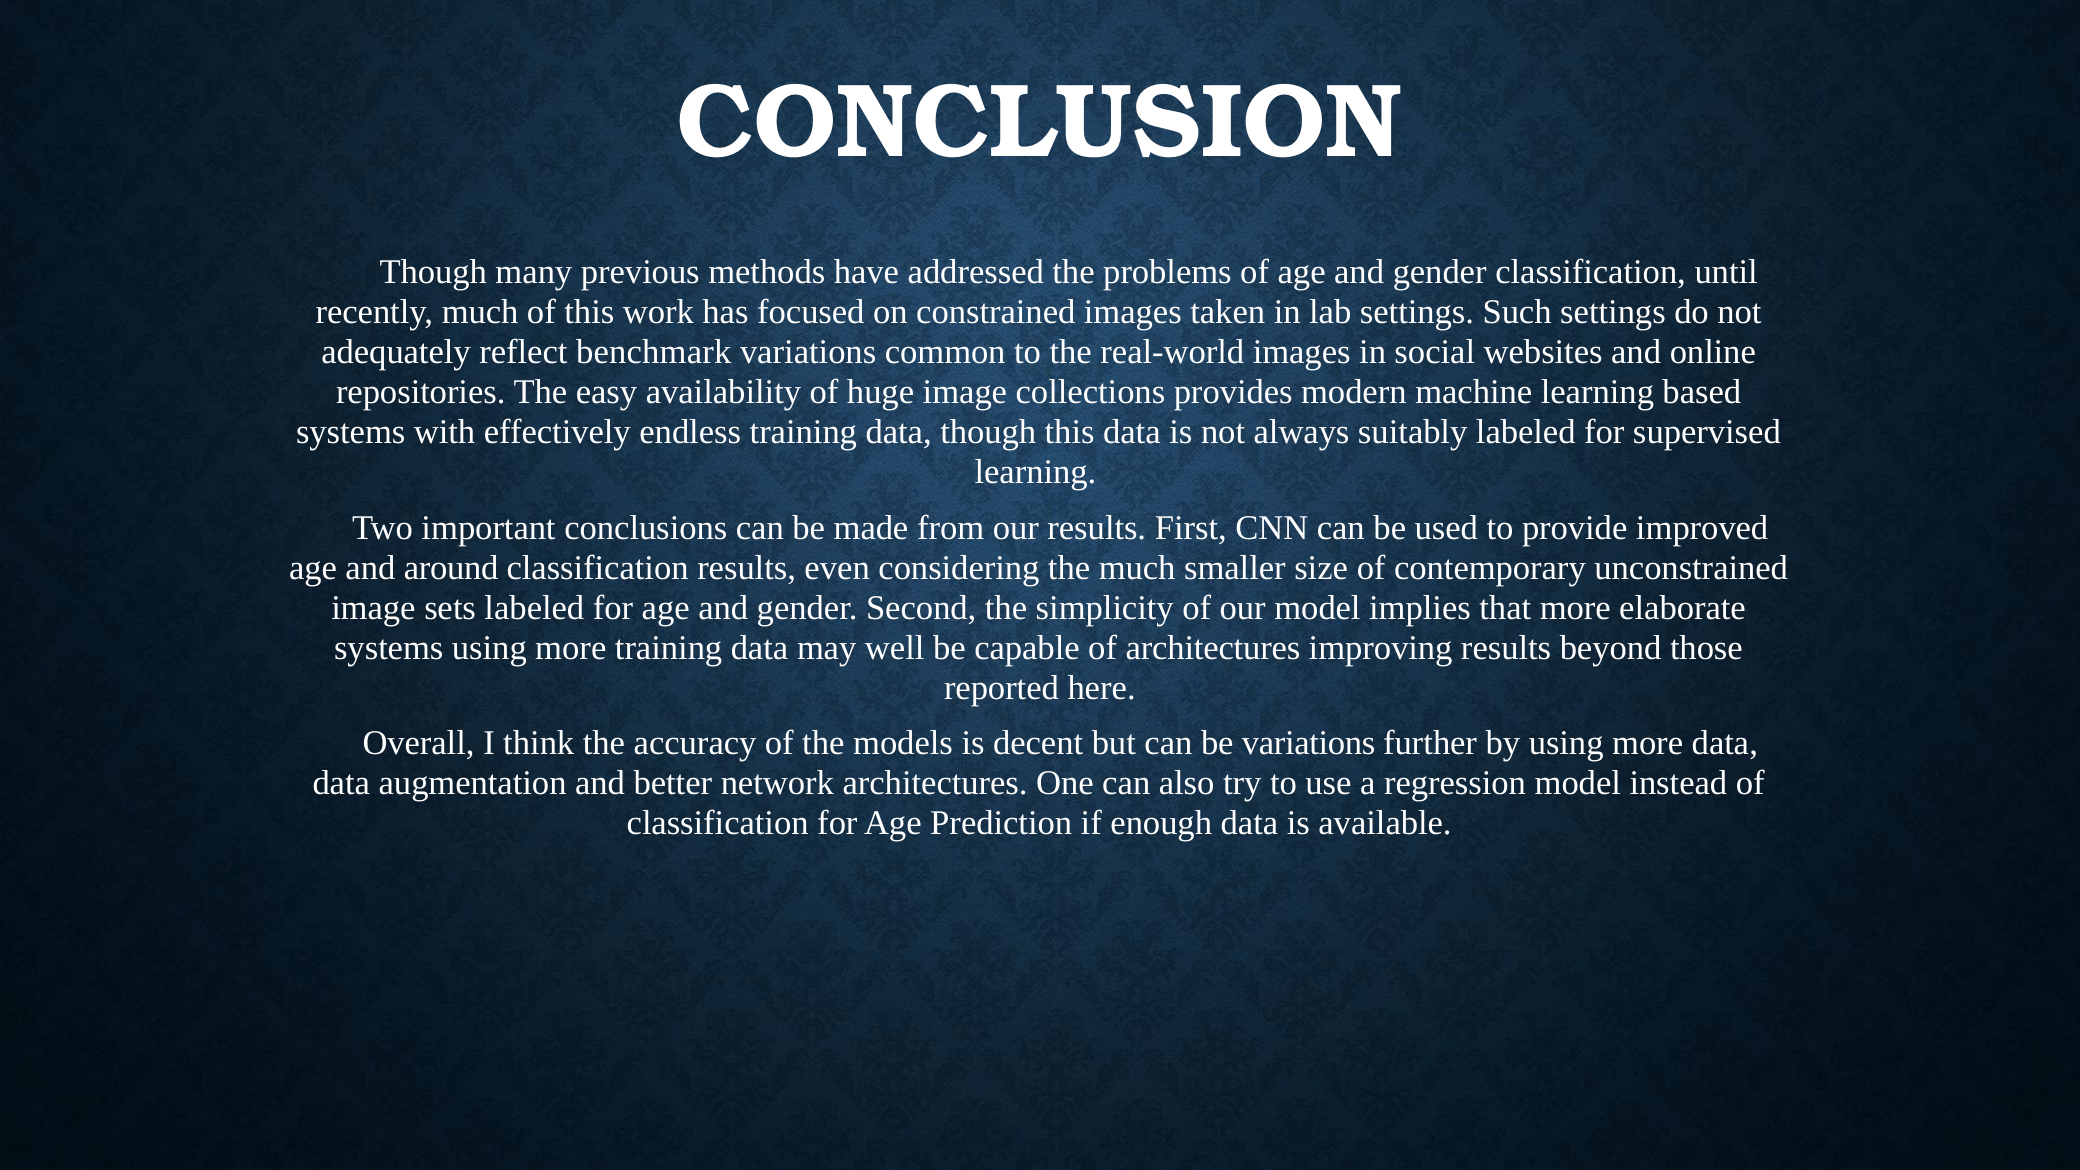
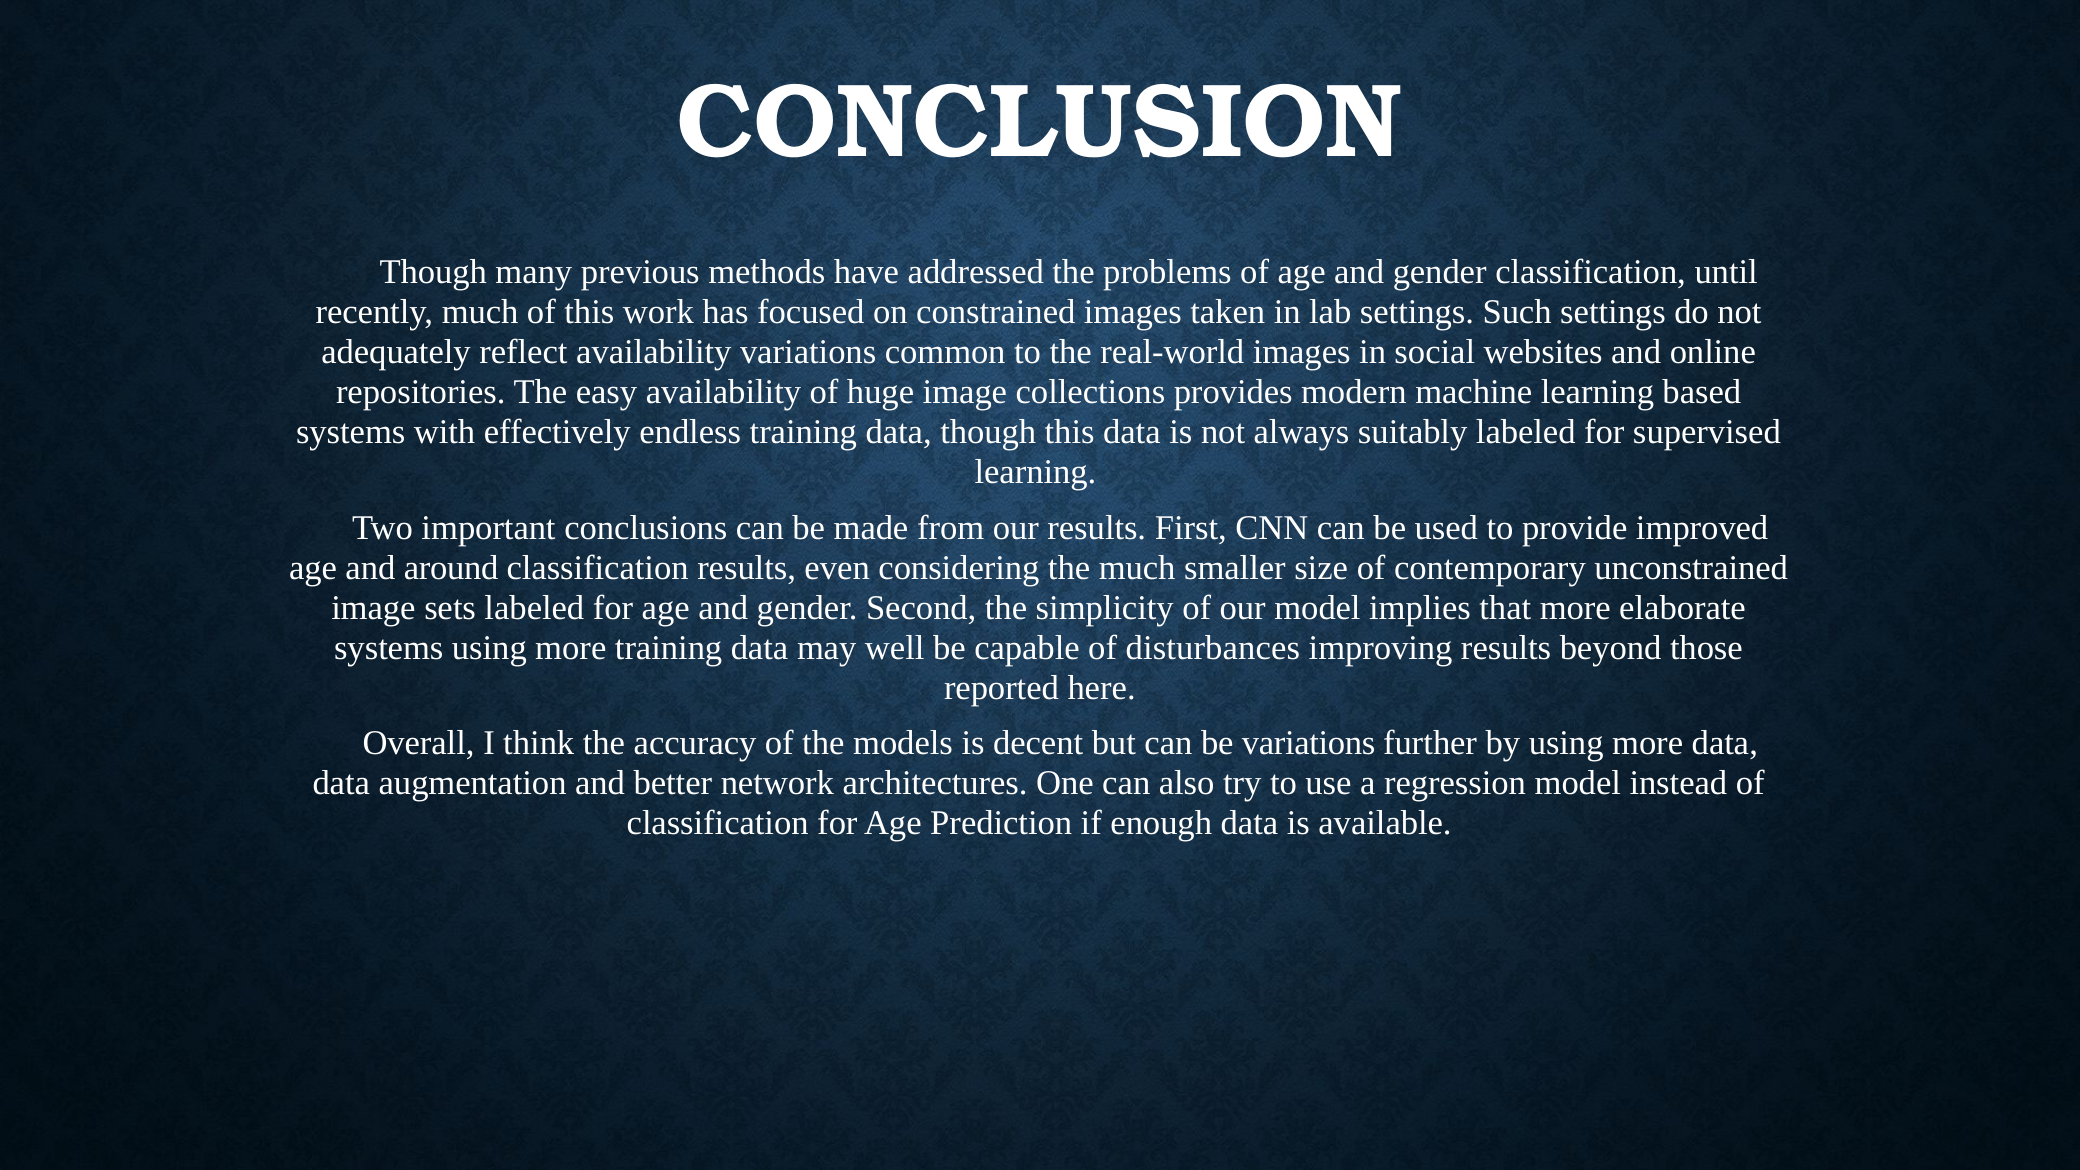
reflect benchmark: benchmark -> availability
of architectures: architectures -> disturbances
